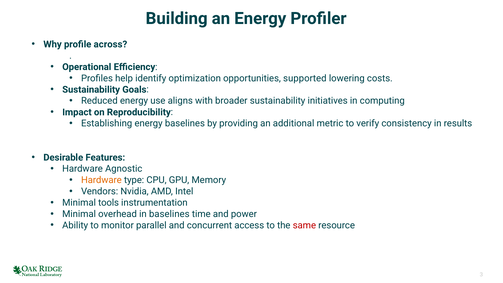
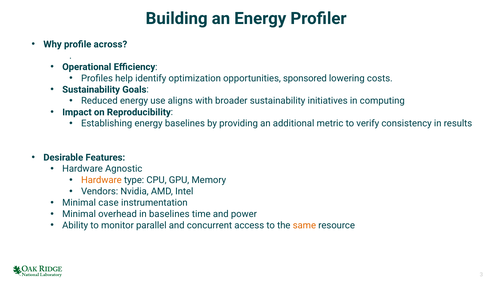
supported: supported -> sponsored
tools: tools -> case
same colour: red -> orange
